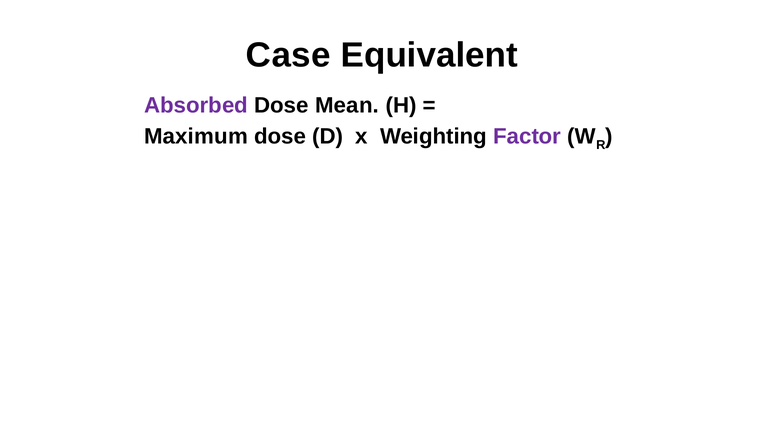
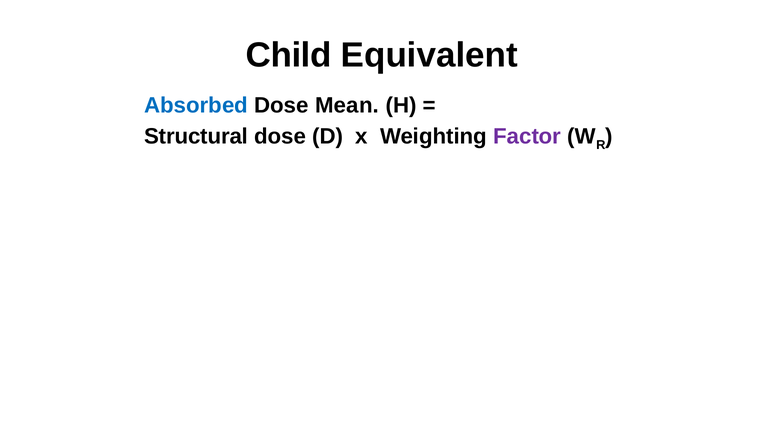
Case: Case -> Child
Absorbed colour: purple -> blue
Maximum: Maximum -> Structural
